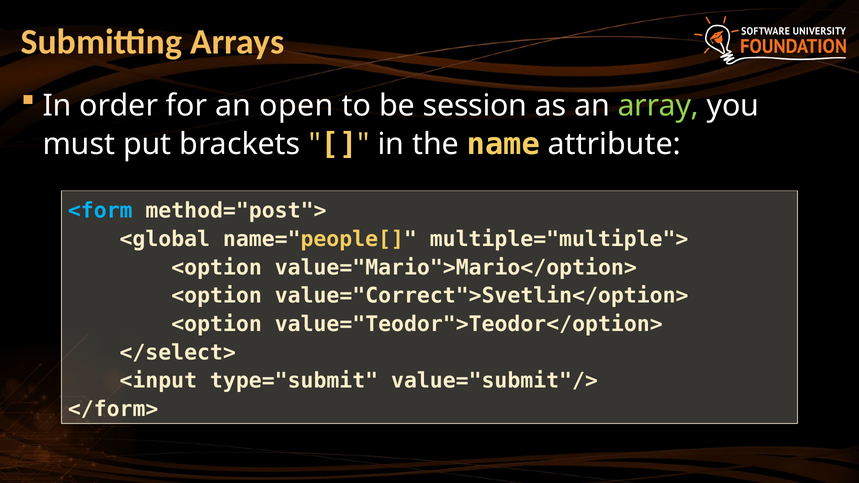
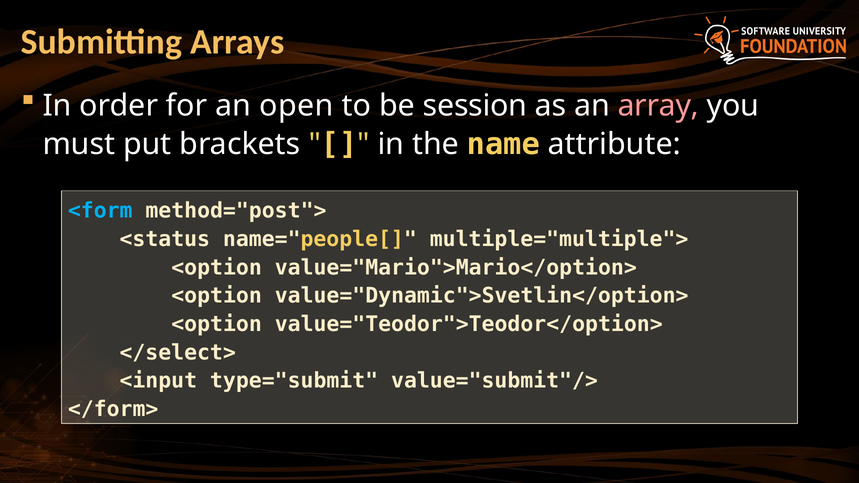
array colour: light green -> pink
<global: <global -> <status
value="Correct">Svetlin</option>: value="Correct">Svetlin</option> -> value="Dynamic">Svetlin</option>
